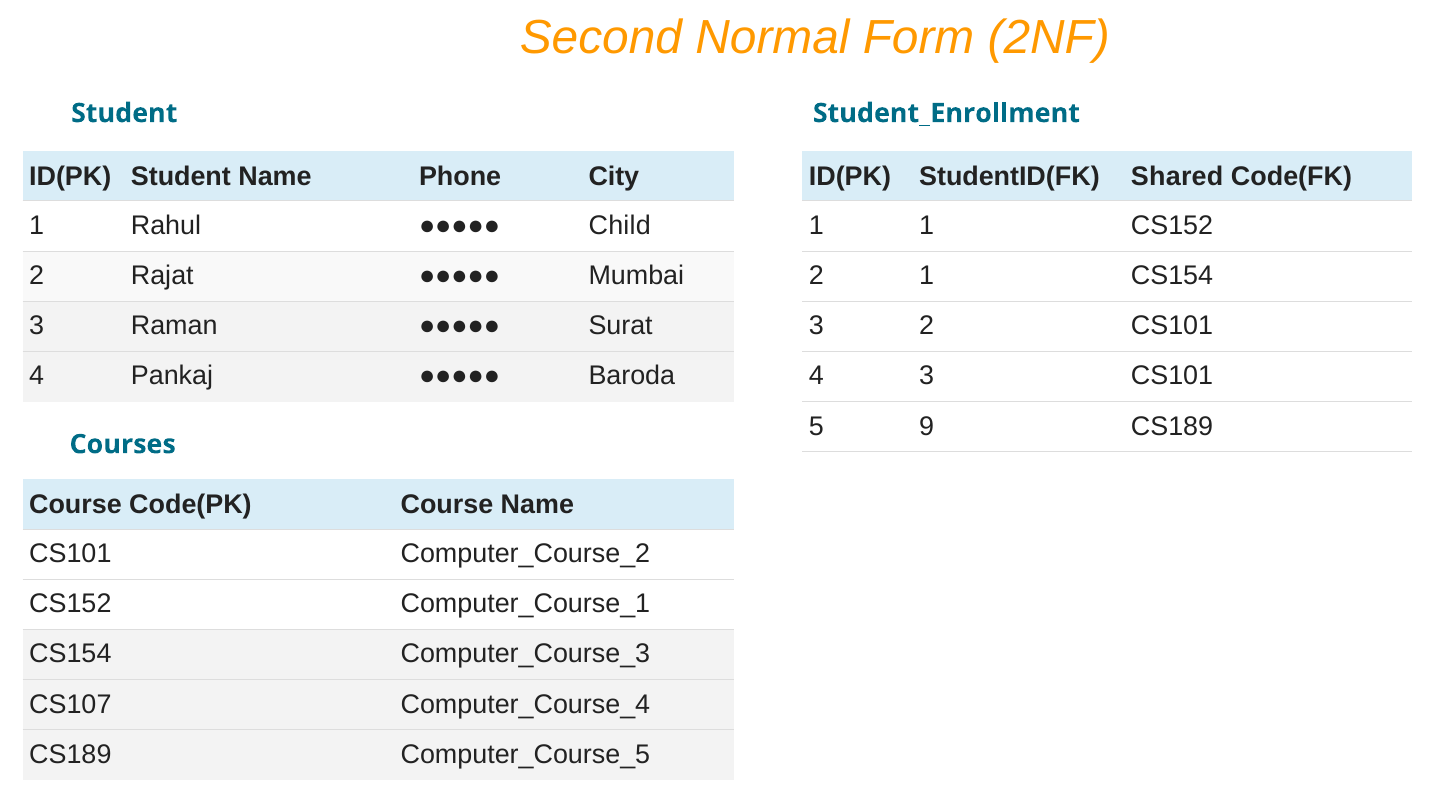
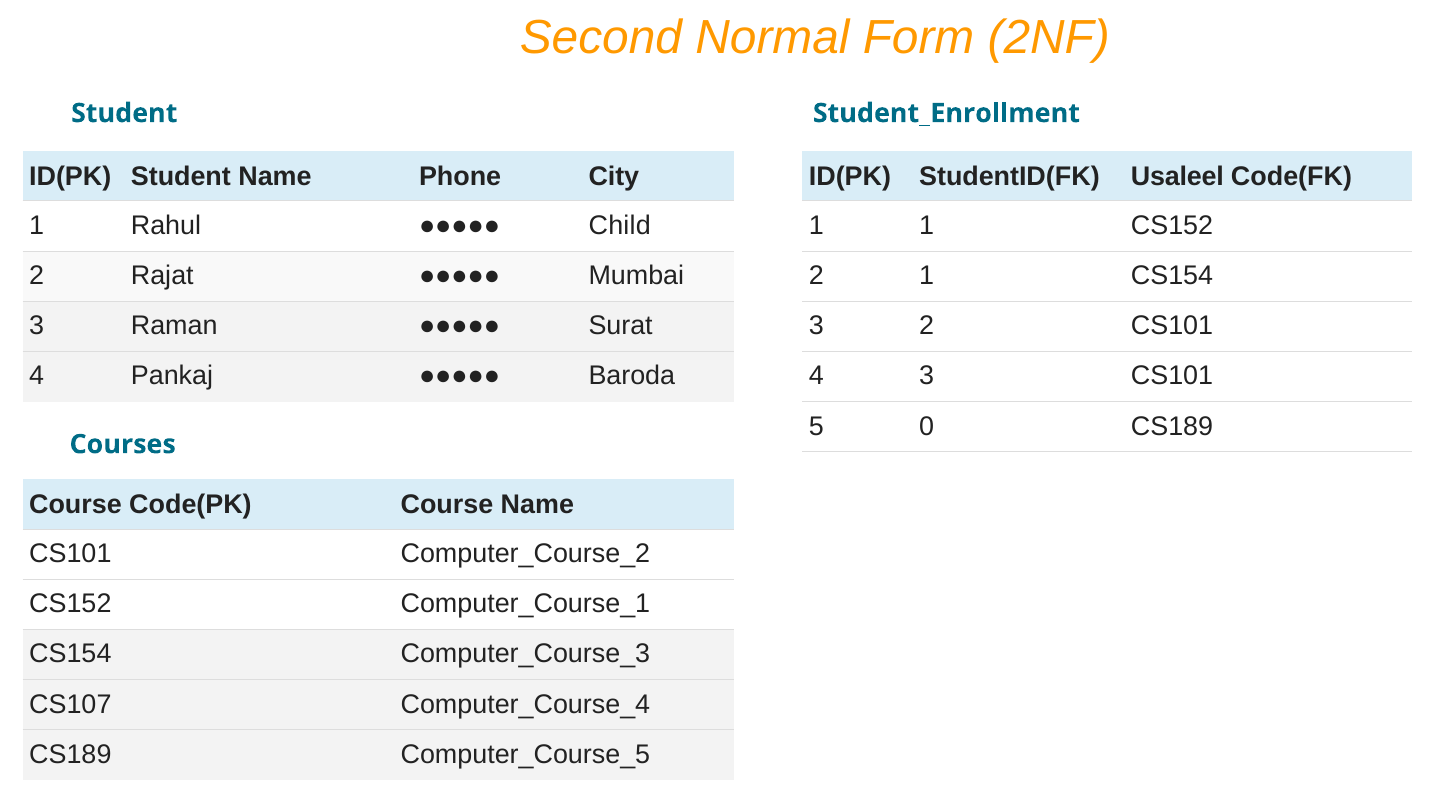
Shared: Shared -> Usaleel
9: 9 -> 0
